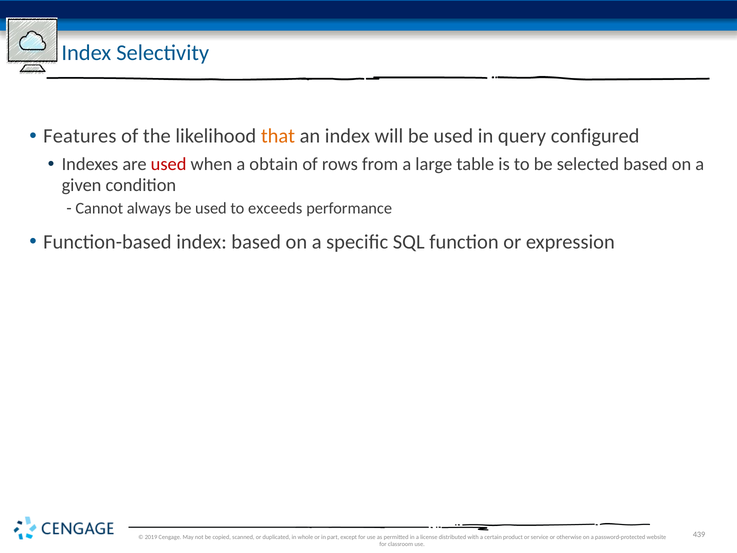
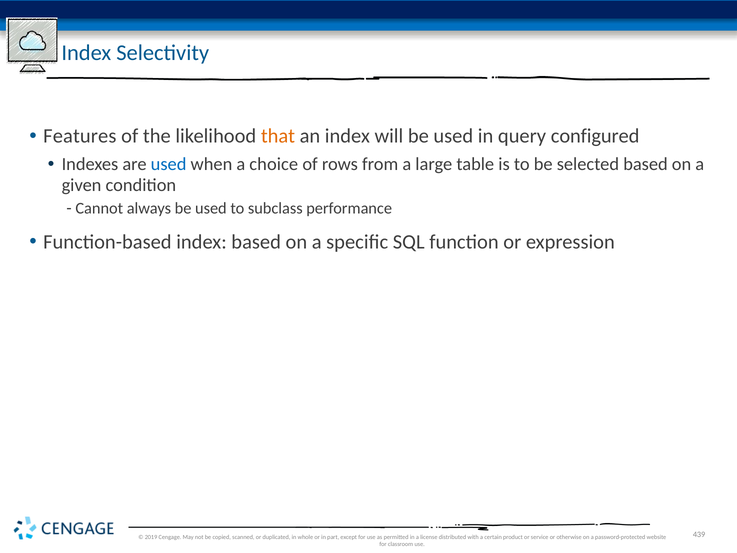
used at (169, 164) colour: red -> blue
obtain: obtain -> choice
exceeds: exceeds -> subclass
